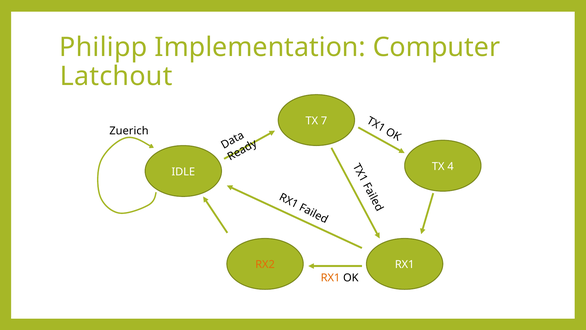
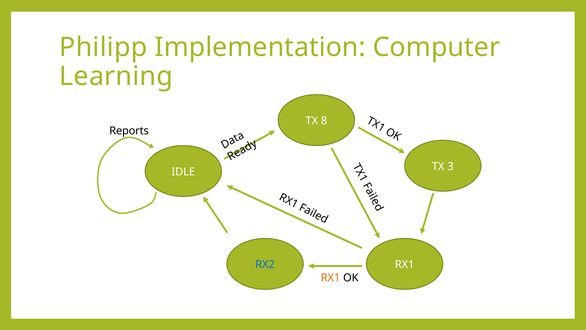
Latchout: Latchout -> Learning
7: 7 -> 8
Zuerich: Zuerich -> Reports
4: 4 -> 3
RX2 colour: orange -> blue
